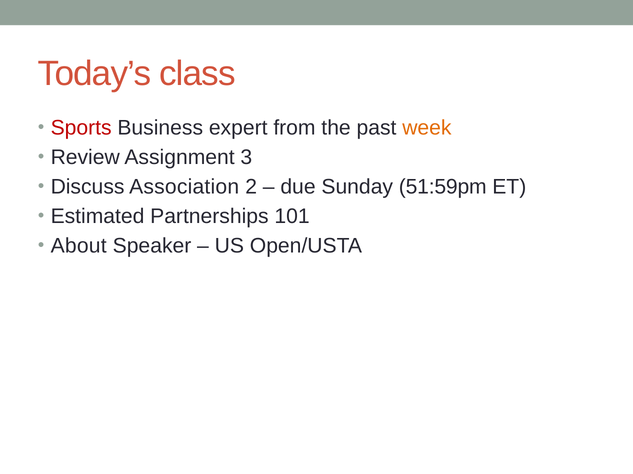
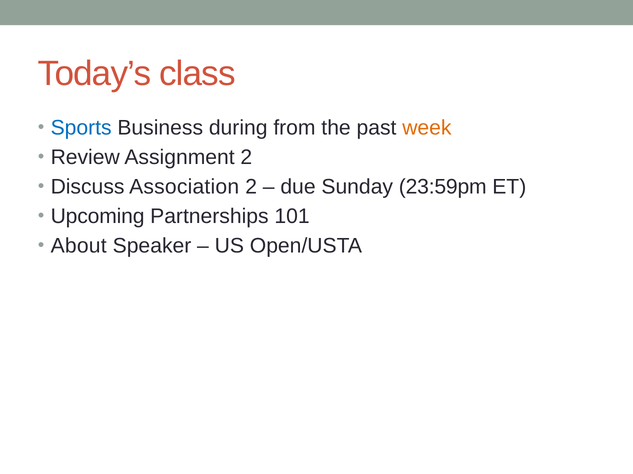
Sports colour: red -> blue
expert: expert -> during
Assignment 3: 3 -> 2
51:59pm: 51:59pm -> 23:59pm
Estimated: Estimated -> Upcoming
